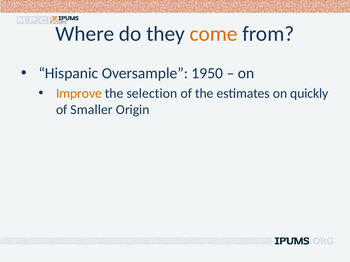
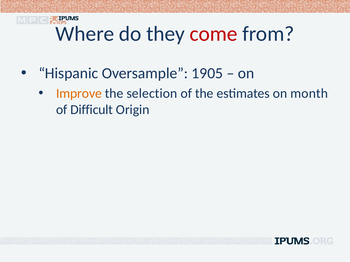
come colour: orange -> red
1950: 1950 -> 1905
quickly: quickly -> month
Smaller: Smaller -> Difficult
